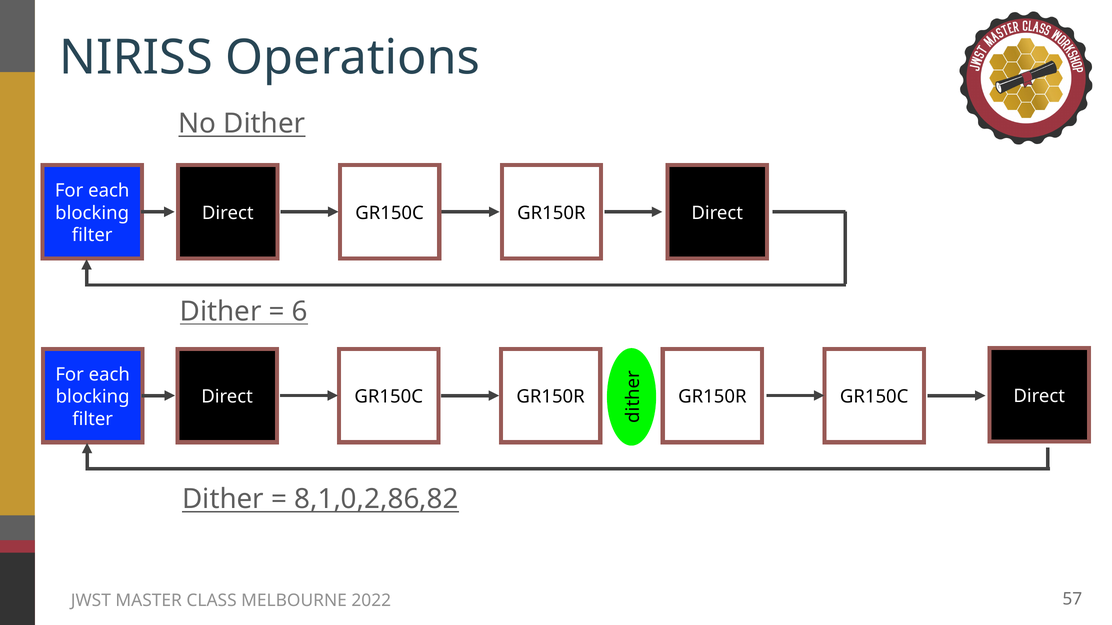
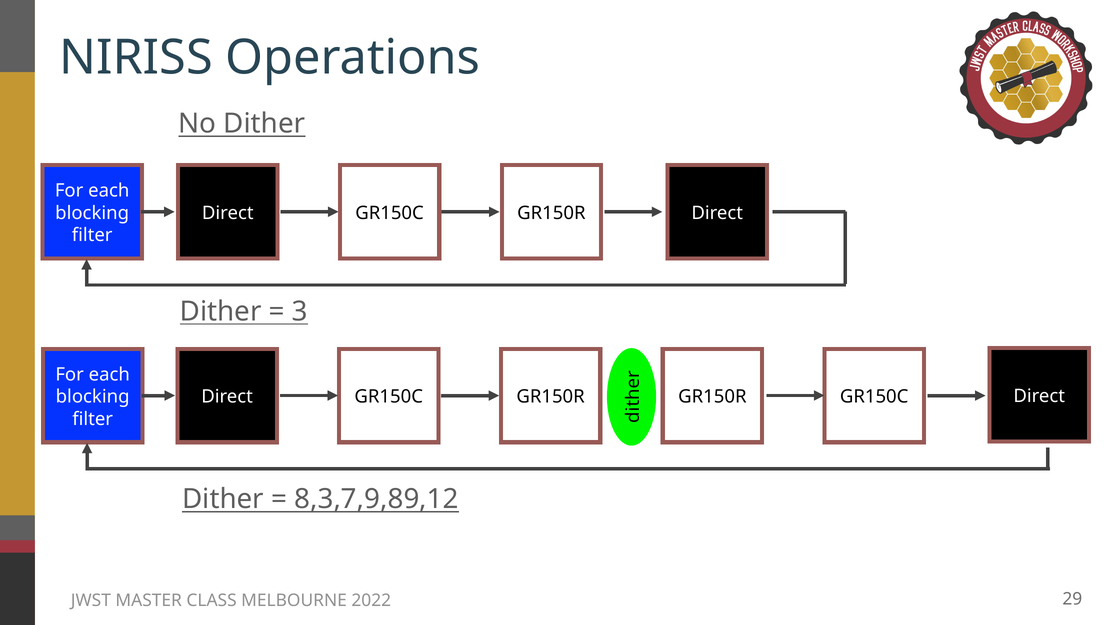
6: 6 -> 3
8,1,0,2,86,82: 8,1,0,2,86,82 -> 8,3,7,9,89,12
57: 57 -> 29
